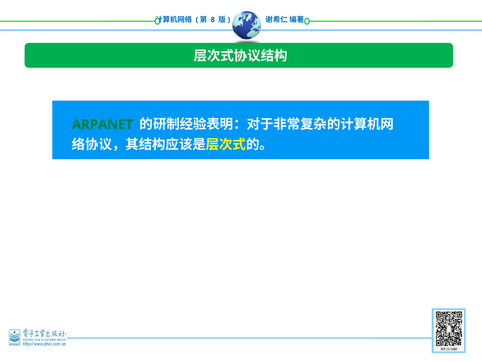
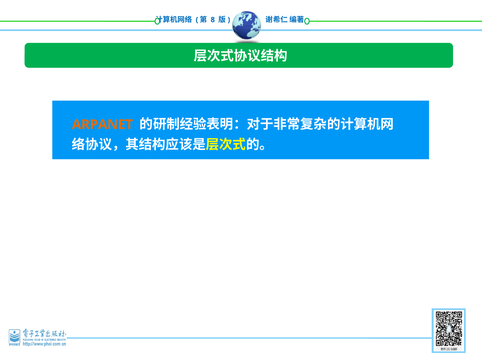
ARPANET colour: green -> orange
